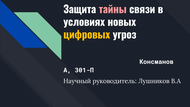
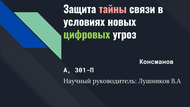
цифровых colour: yellow -> light green
